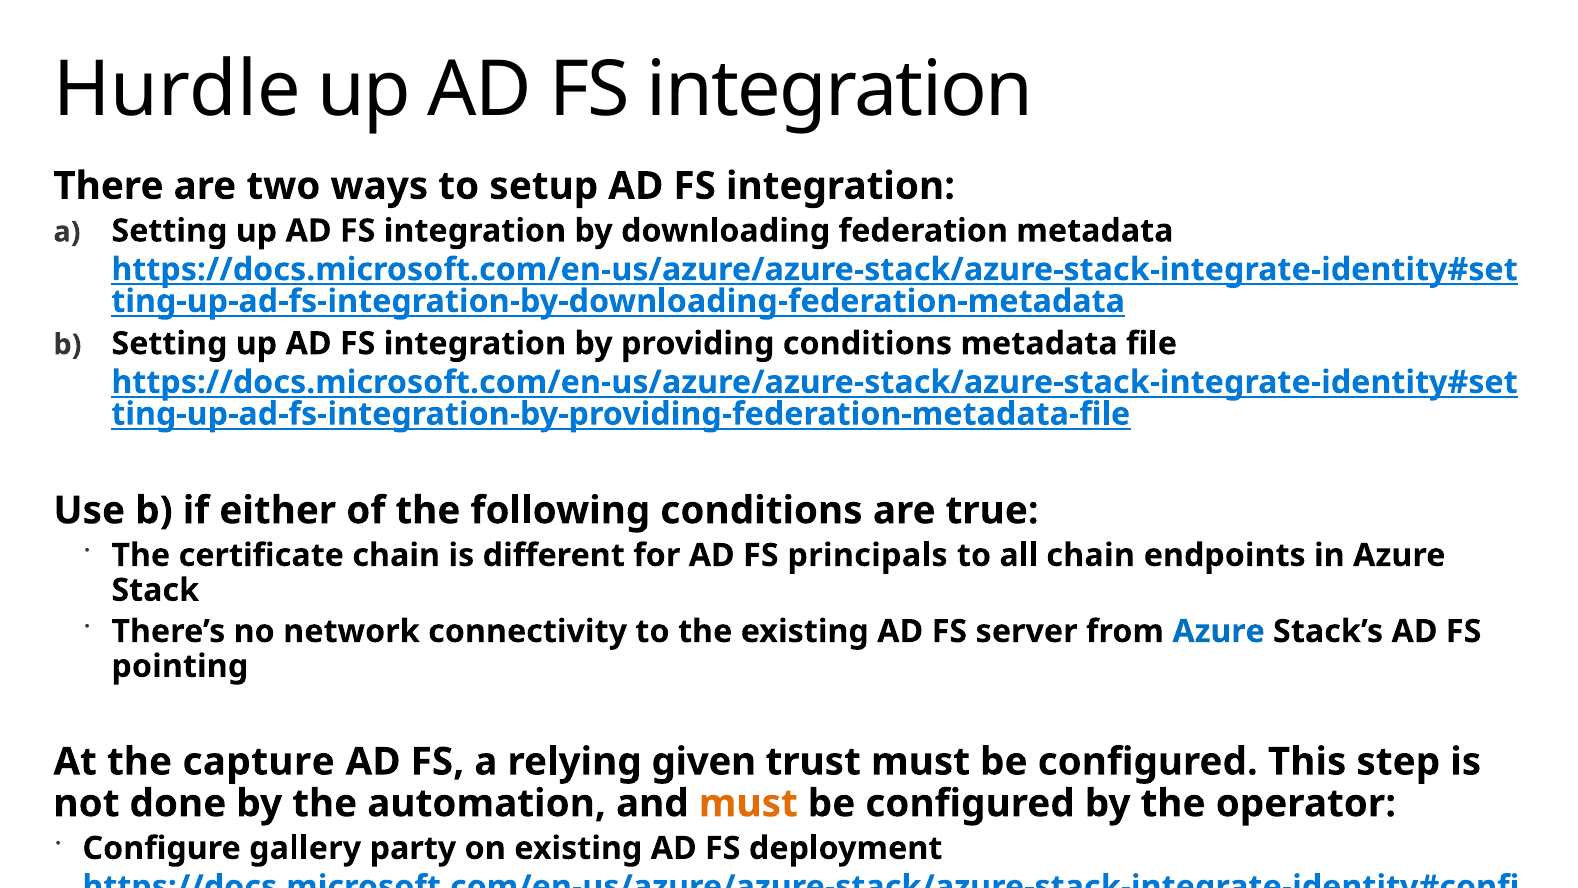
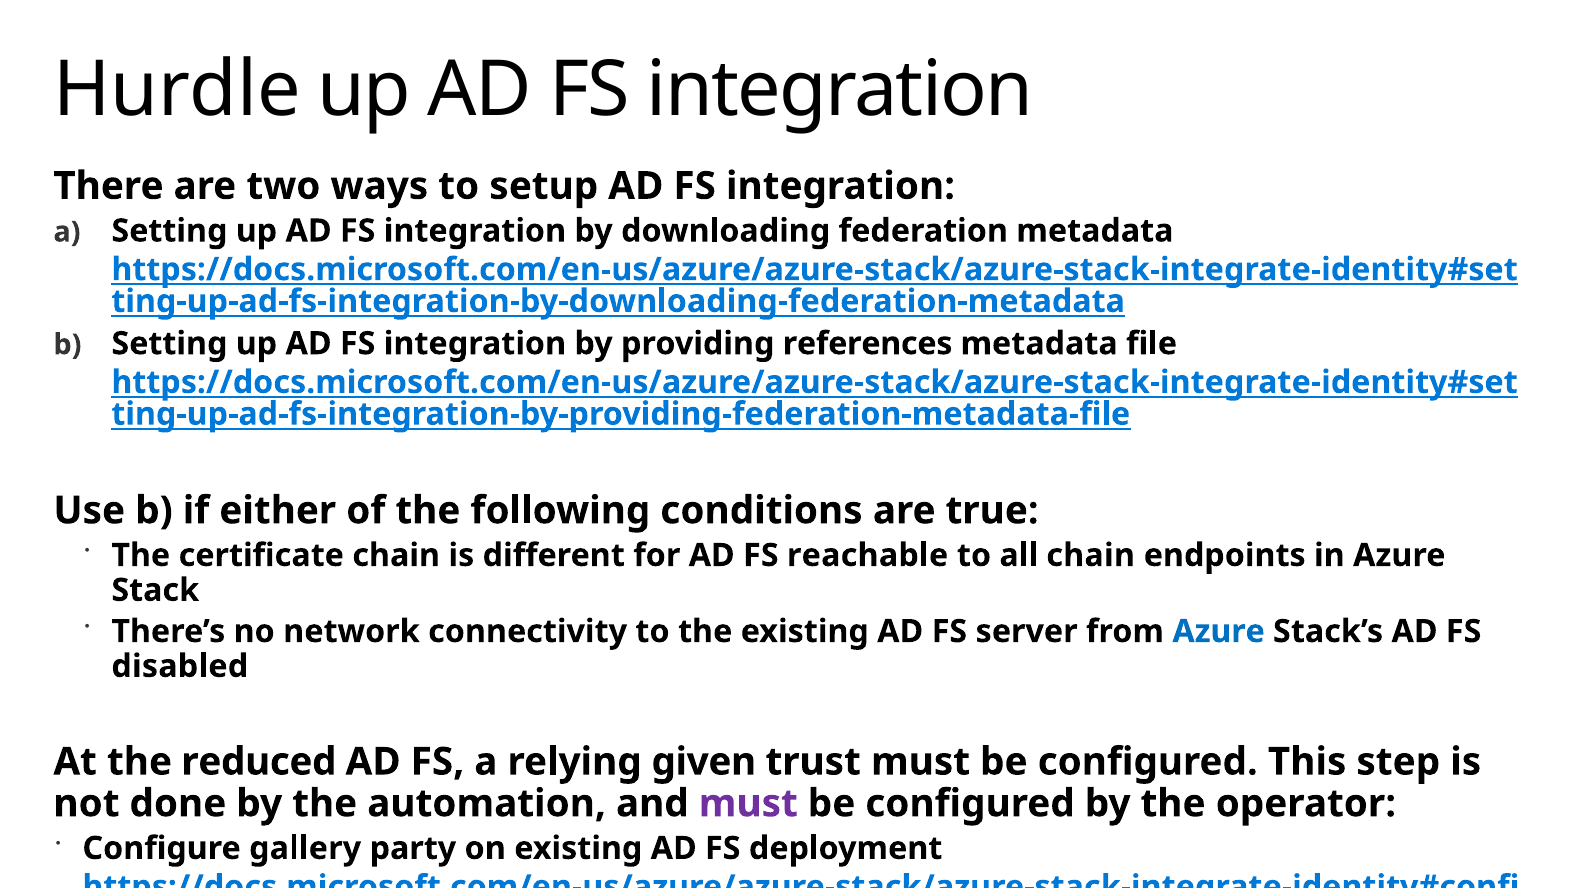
providing conditions: conditions -> references
principals: principals -> reachable
pointing: pointing -> disabled
capture: capture -> reduced
must at (748, 803) colour: orange -> purple
